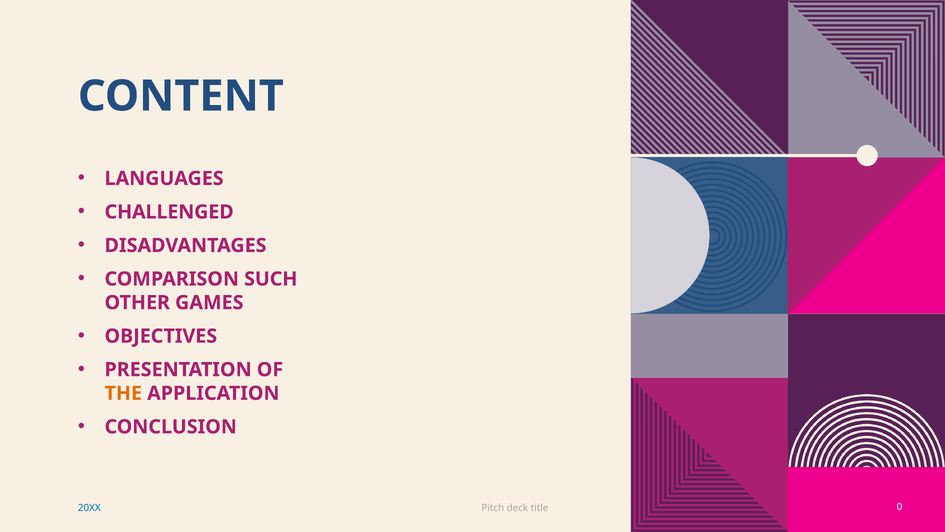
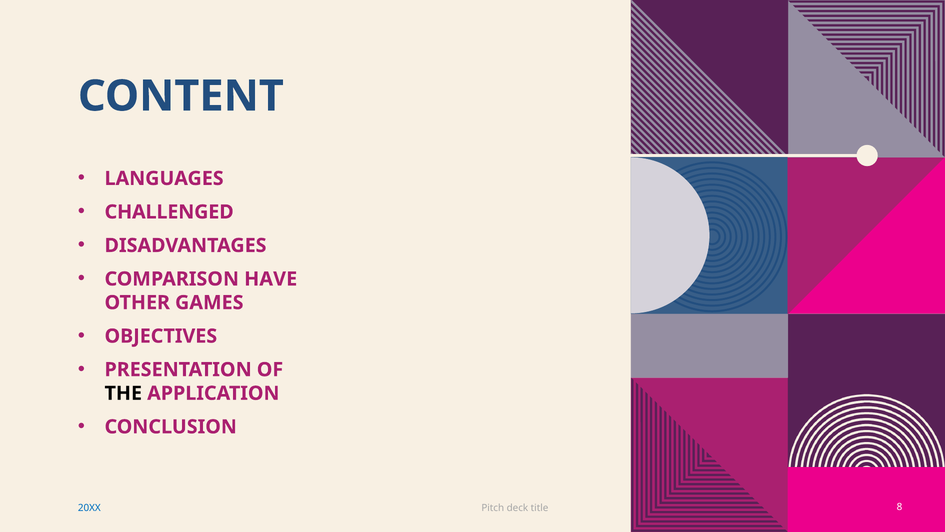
SUCH: SUCH -> HAVE
THE colour: orange -> black
0: 0 -> 8
